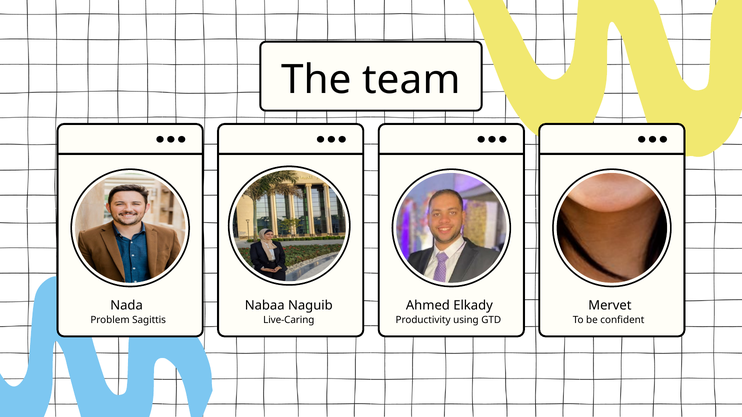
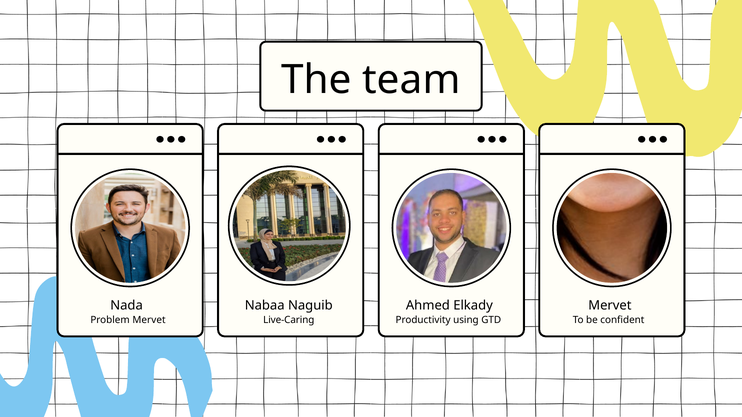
Problem Sagittis: Sagittis -> Mervet
